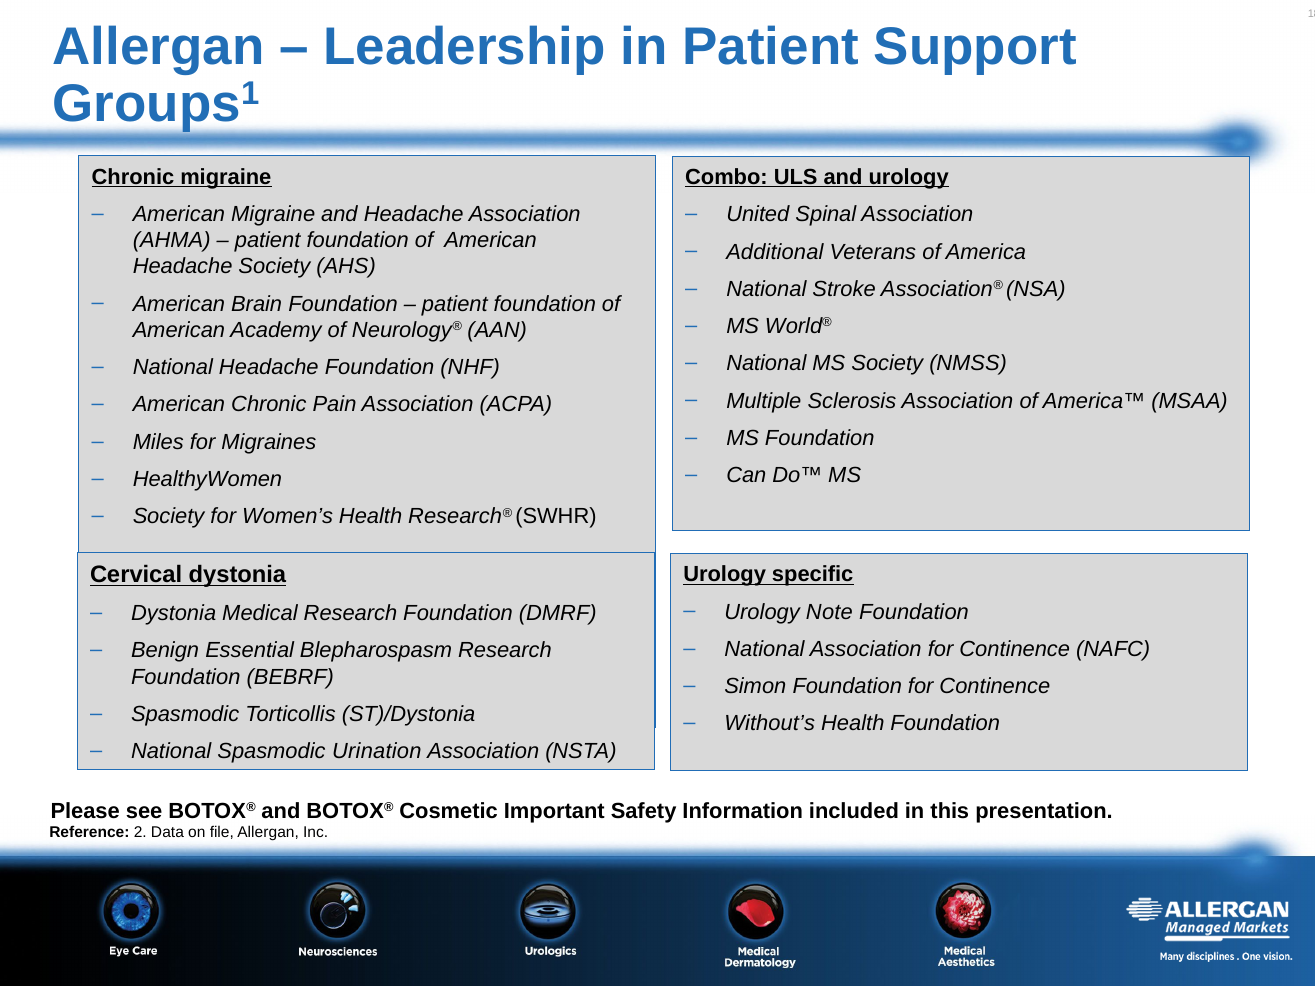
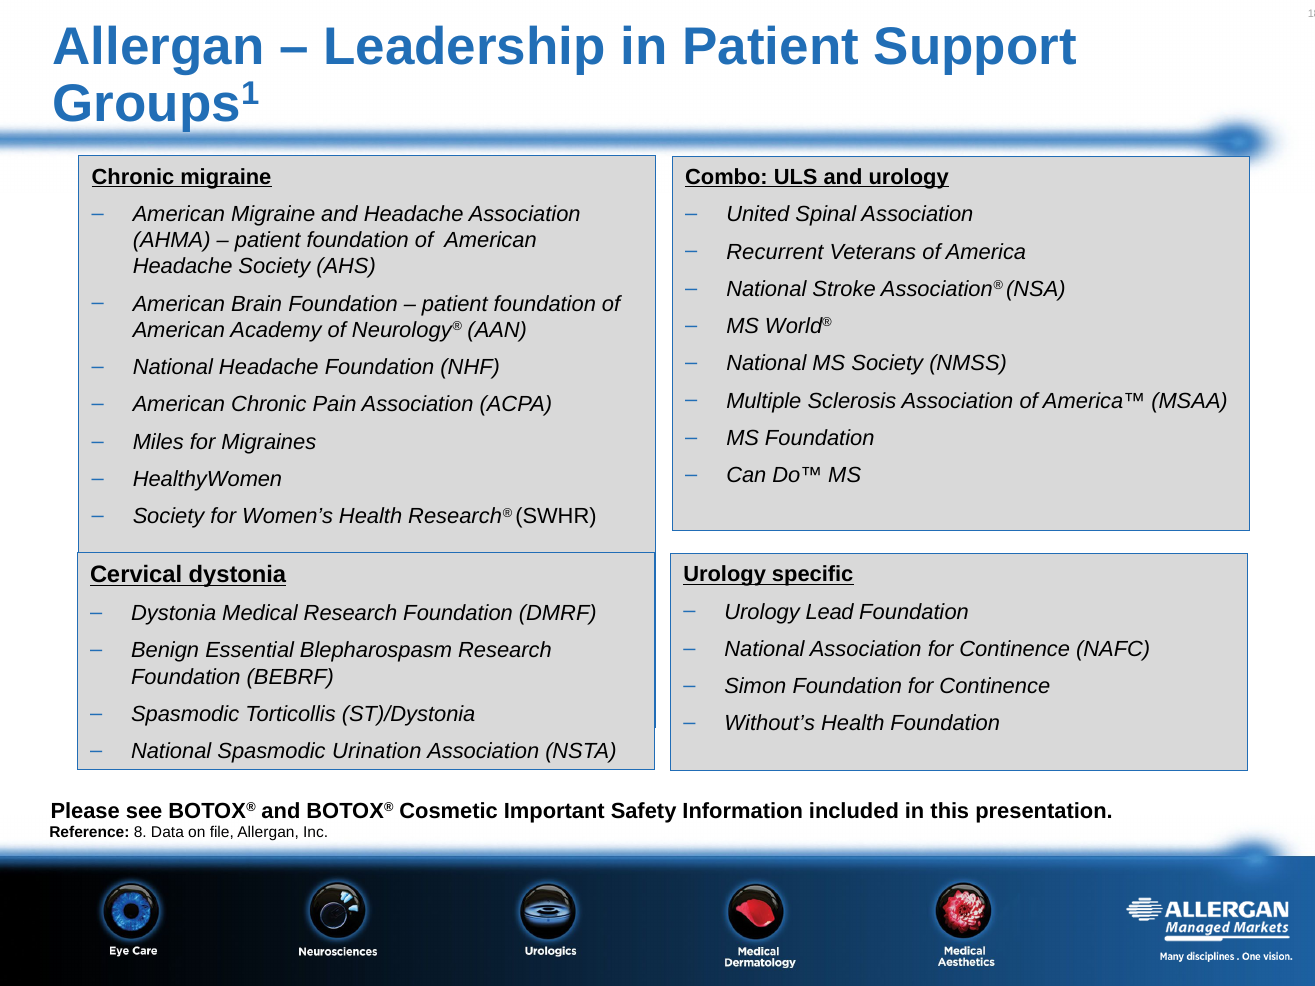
Additional: Additional -> Recurrent
Note: Note -> Lead
2: 2 -> 8
